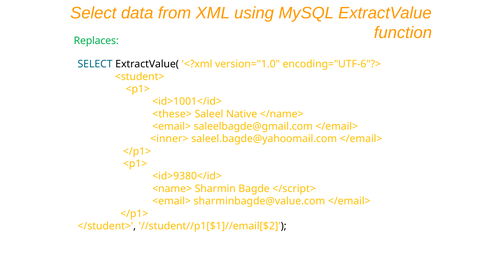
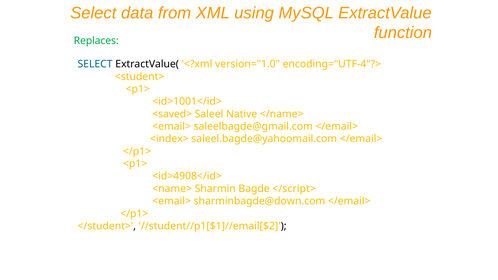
encoding="UTF-6"?>: encoding="UTF-6"?> -> encoding="UTF-4"?>
<these>: <these> -> <saved>
<inner>: <inner> -> <index>
<id>9380</id>: <id>9380</id> -> <id>4908</id>
sharminbagde@value.com: sharminbagde@value.com -> sharminbagde@down.com
